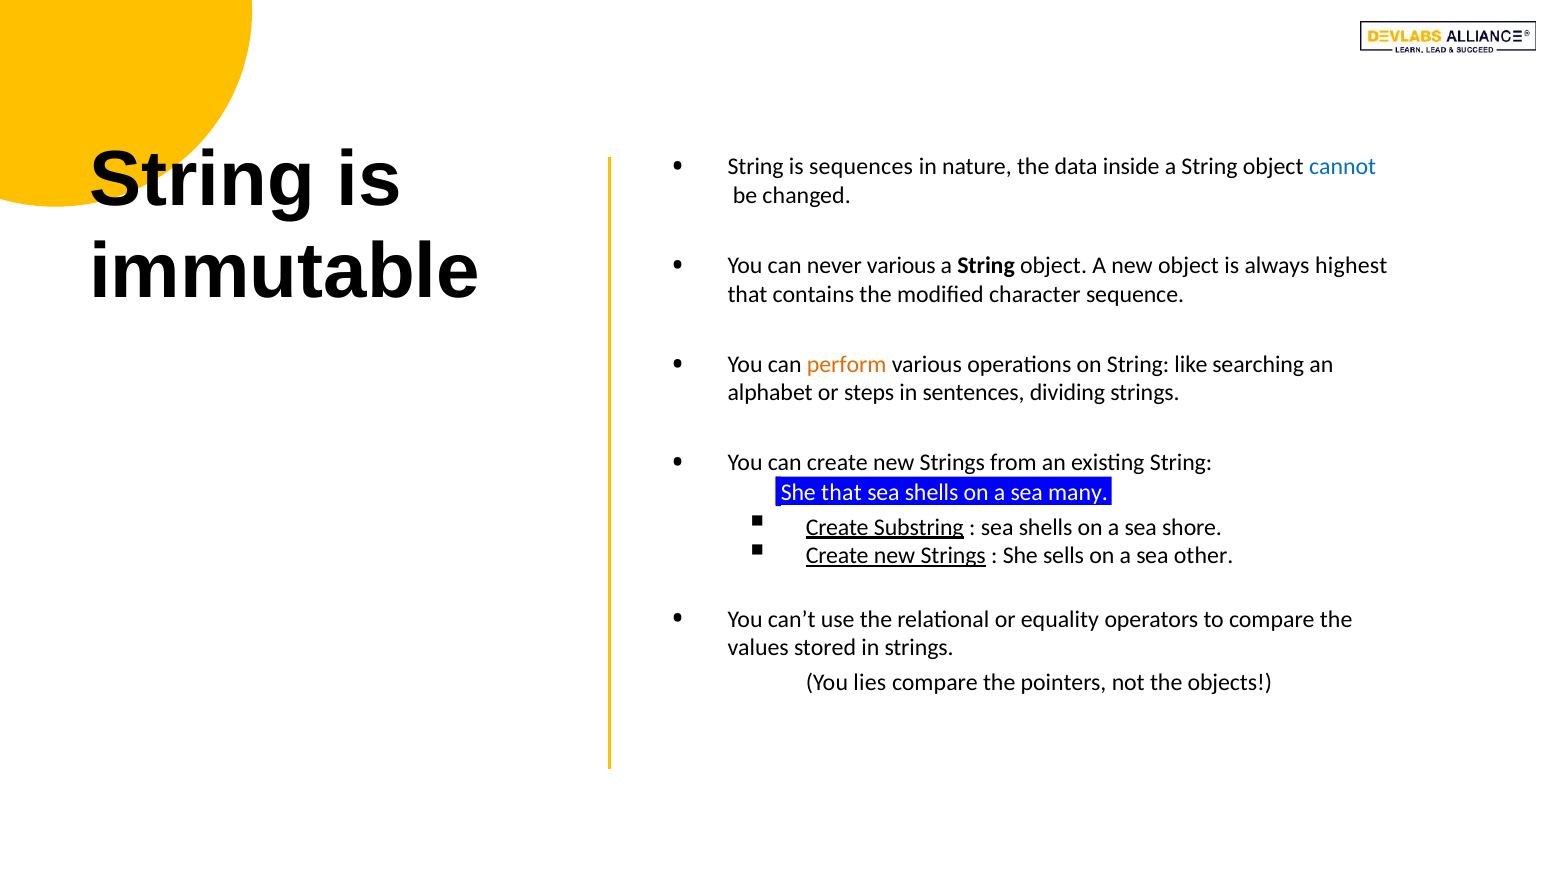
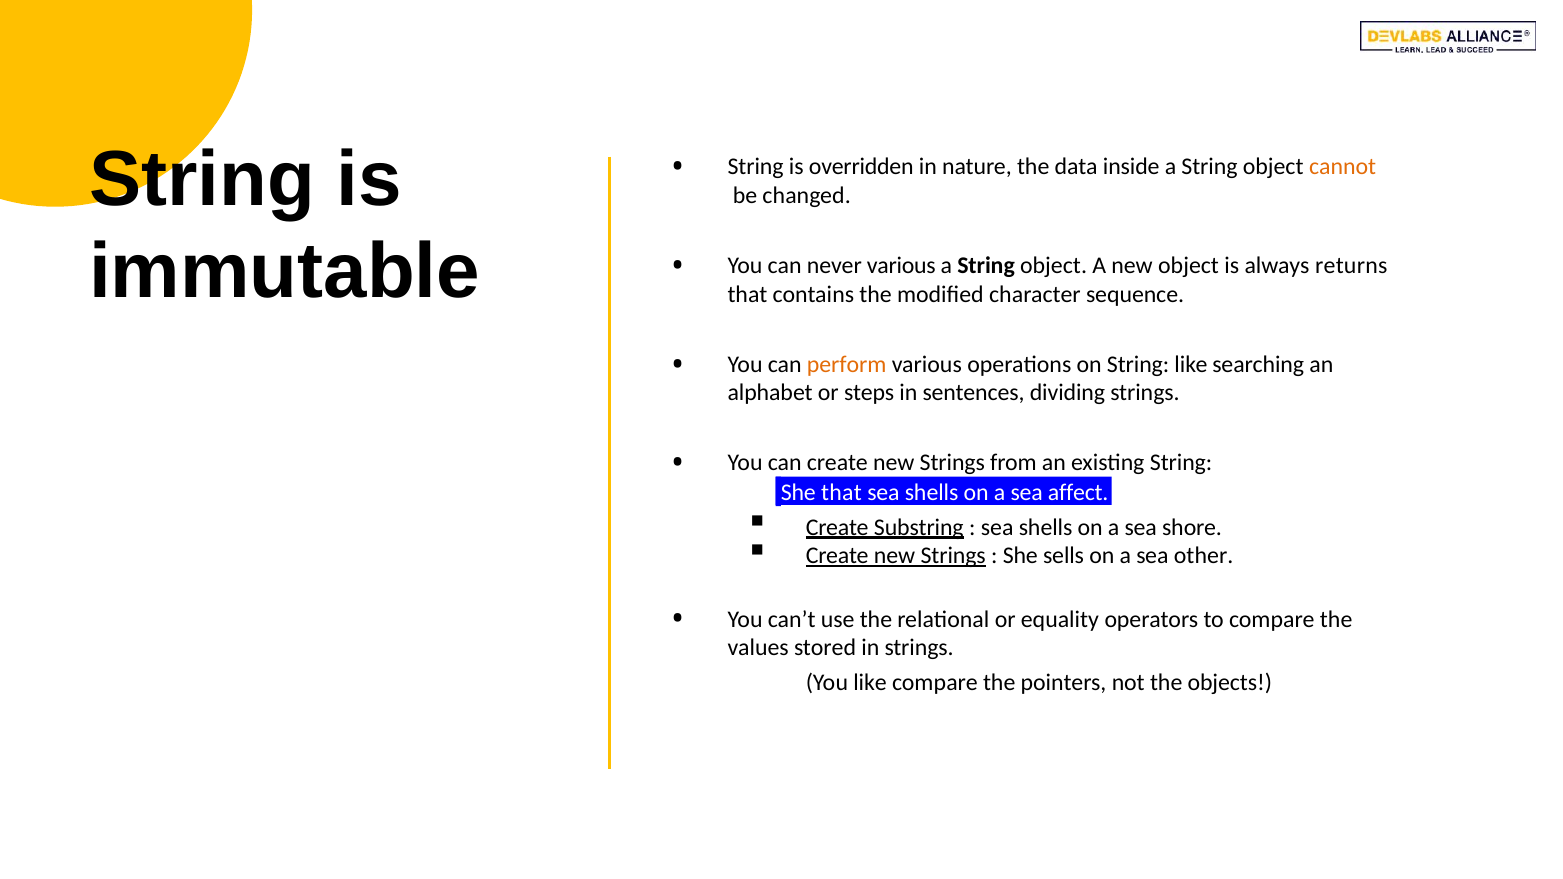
sequences: sequences -> overridden
cannot colour: blue -> orange
highest: highest -> returns
many: many -> affect
You lies: lies -> like
